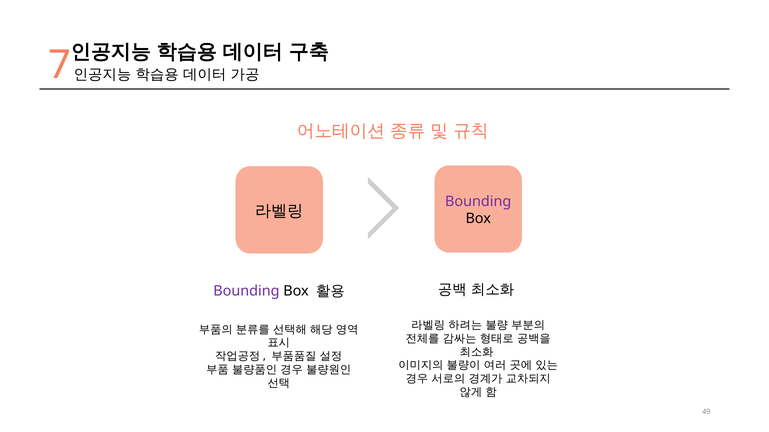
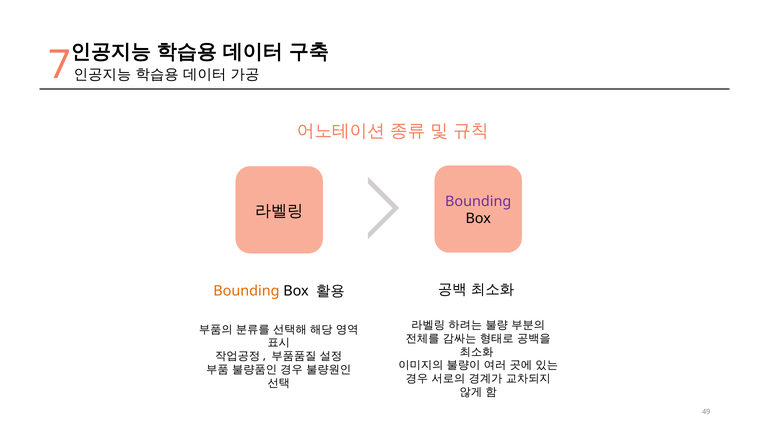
Bounding at (246, 291) colour: purple -> orange
